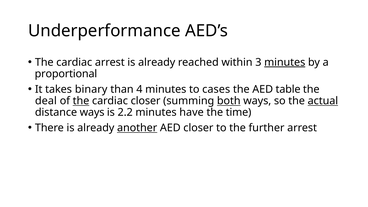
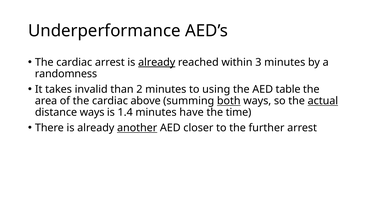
already at (157, 62) underline: none -> present
minutes at (285, 62) underline: present -> none
proportional: proportional -> randomness
binary: binary -> invalid
4: 4 -> 2
cases: cases -> using
deal: deal -> area
the at (81, 101) underline: present -> none
cardiac closer: closer -> above
2.2: 2.2 -> 1.4
